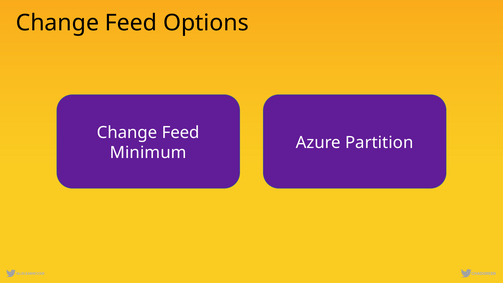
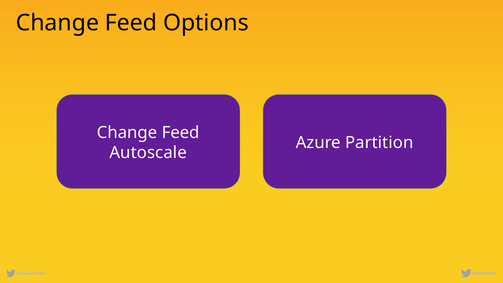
Minimum: Minimum -> Autoscale
